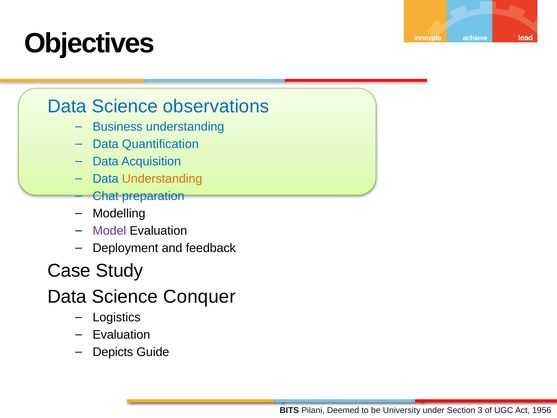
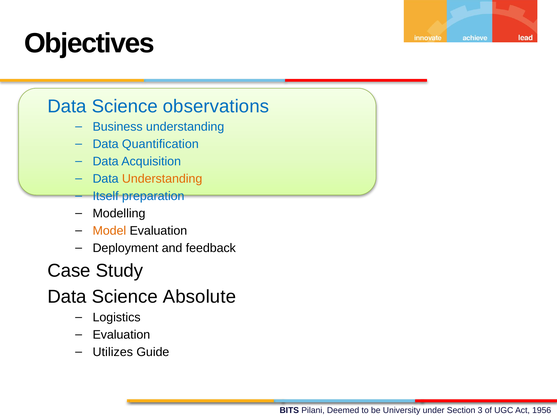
Chat: Chat -> Itself
Model colour: purple -> orange
Conquer: Conquer -> Absolute
Depicts: Depicts -> Utilizes
